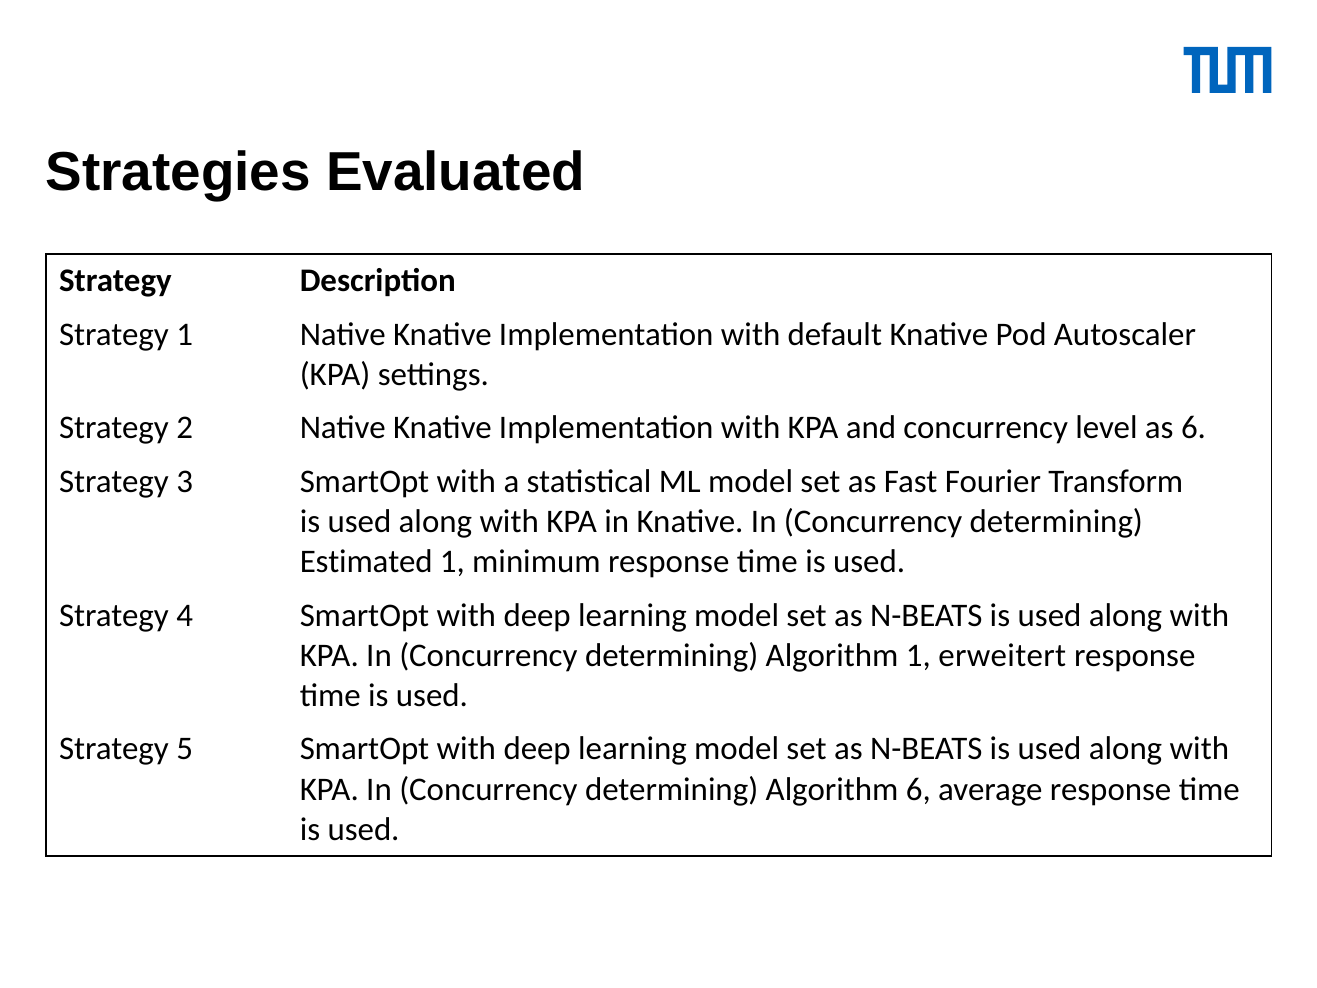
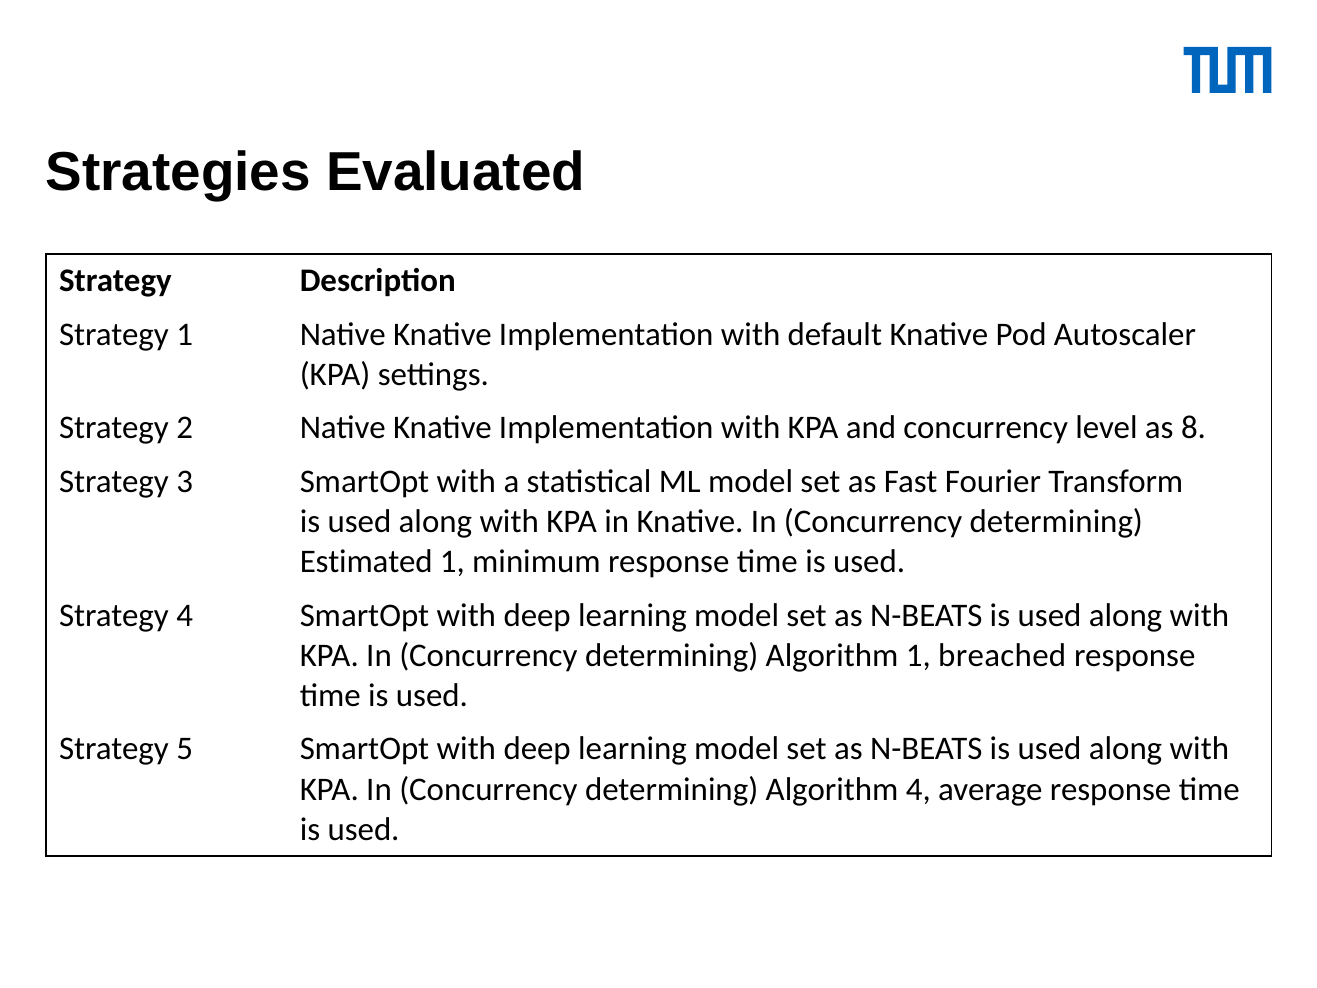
as 6: 6 -> 8
erweitert: erweitert -> breached
Algorithm 6: 6 -> 4
